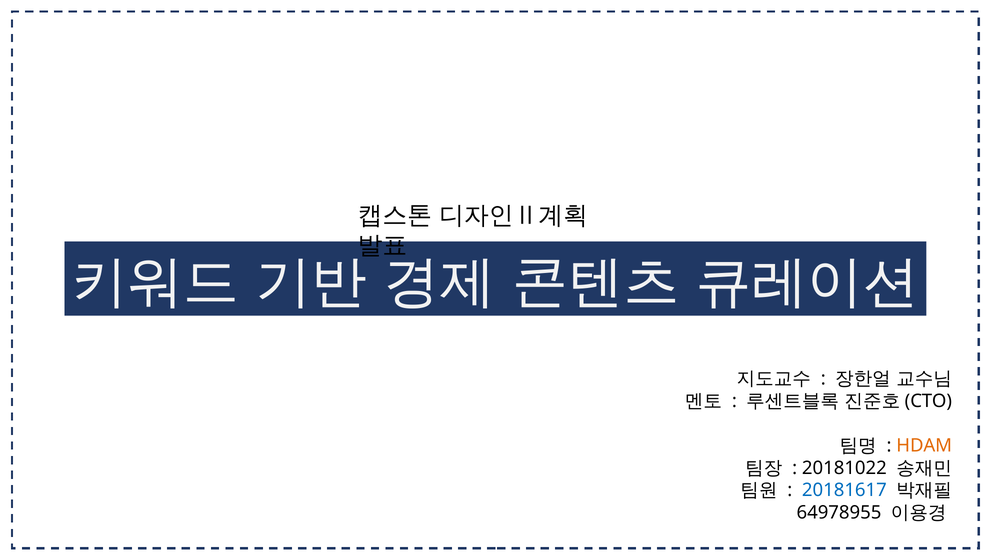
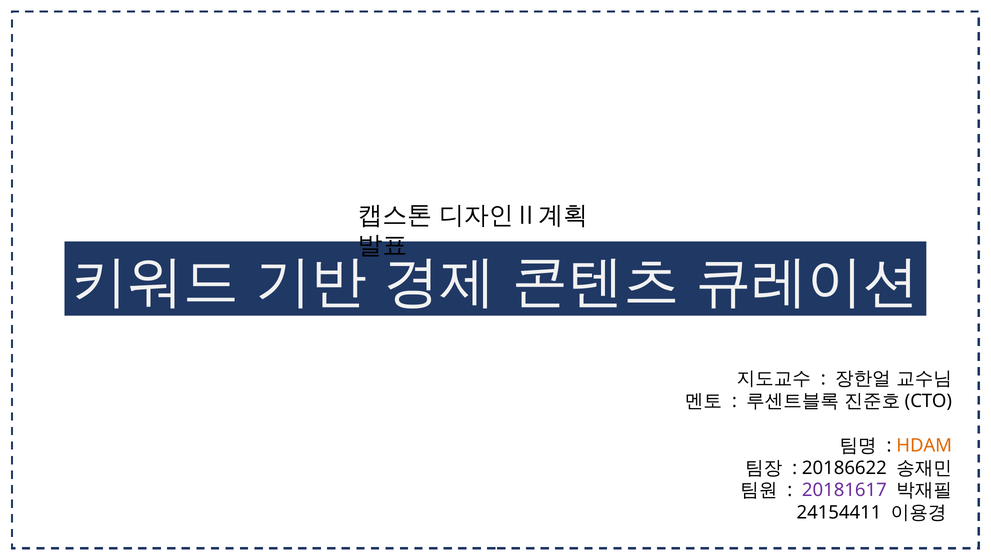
20181022: 20181022 -> 20186622
20181617 colour: blue -> purple
64978955: 64978955 -> 24154411
